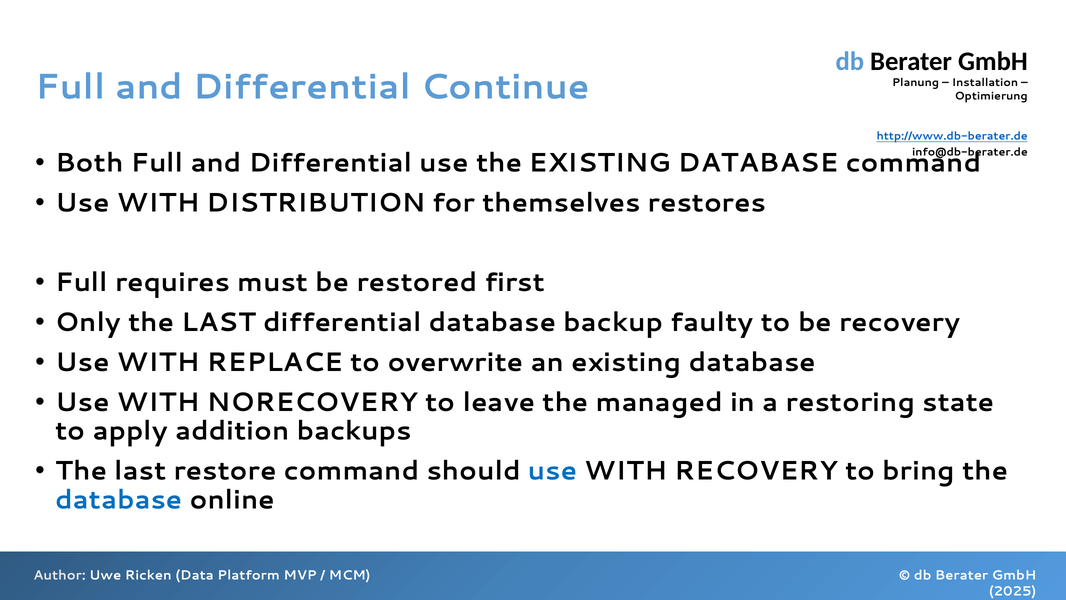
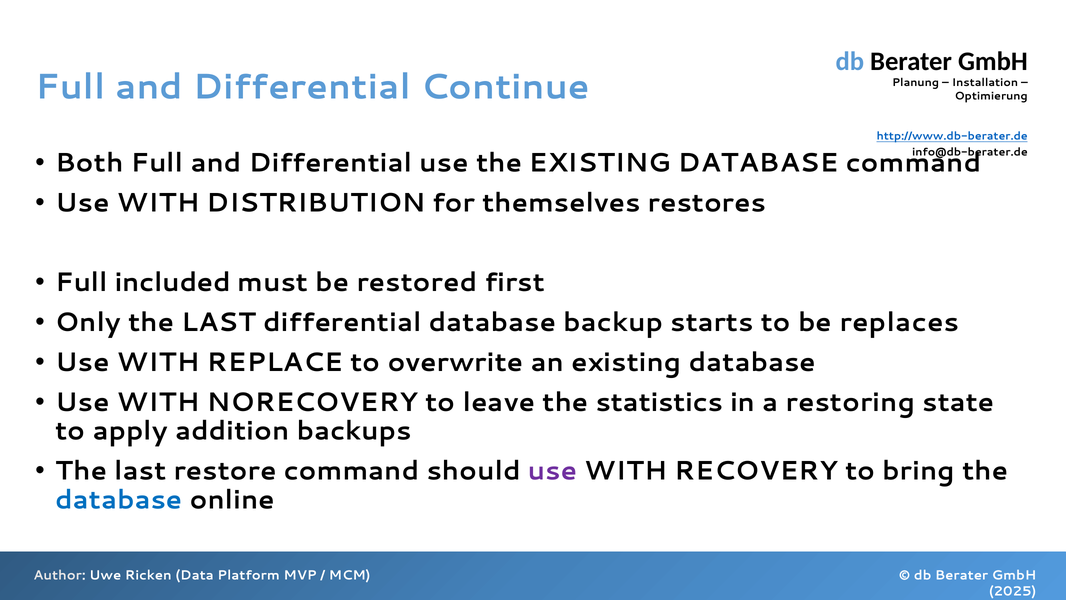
requires: requires -> included
faulty: faulty -> starts
be recovery: recovery -> replaces
managed: managed -> statistics
use at (553, 471) colour: blue -> purple
